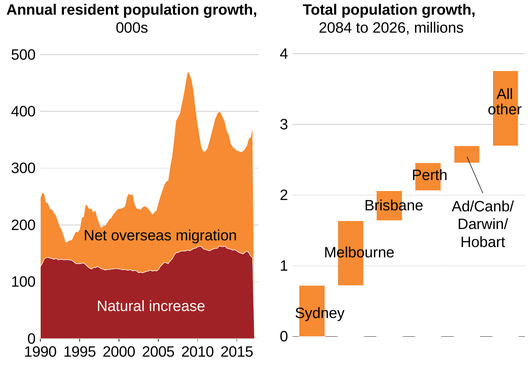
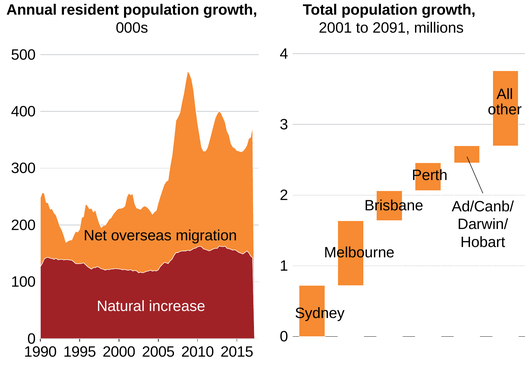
2084: 2084 -> 2001
2026: 2026 -> 2091
